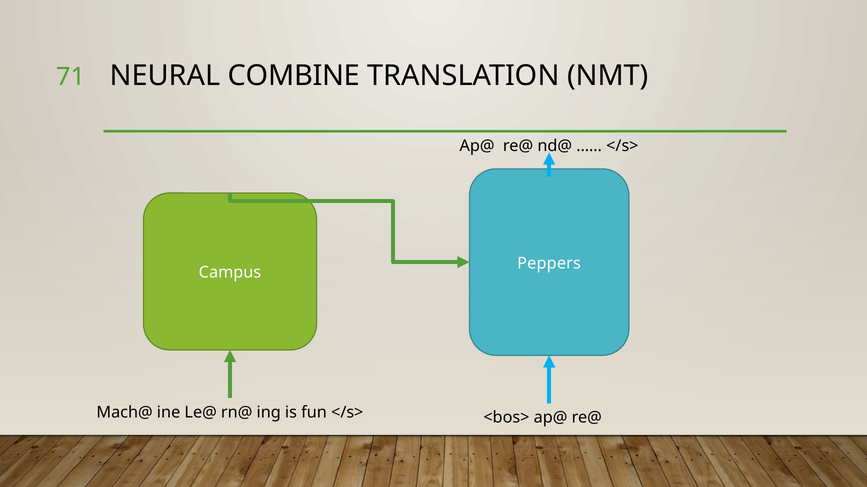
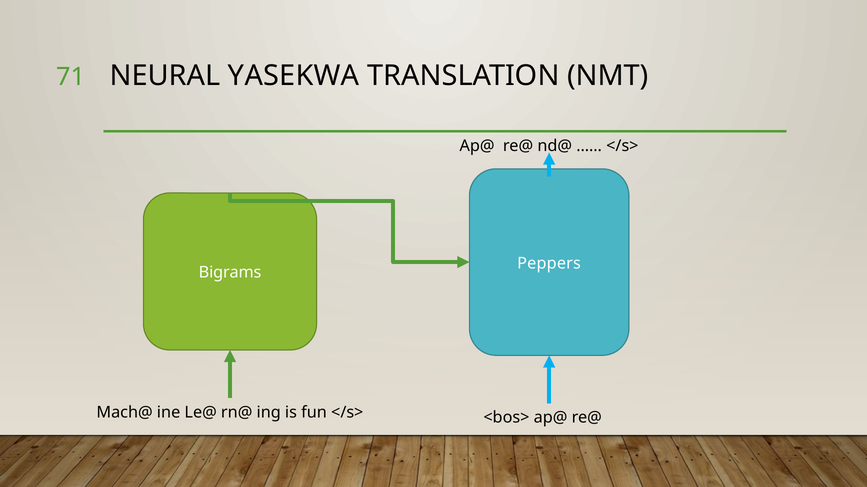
COMBINE: COMBINE -> YASEKWA
Campus: Campus -> Bigrams
